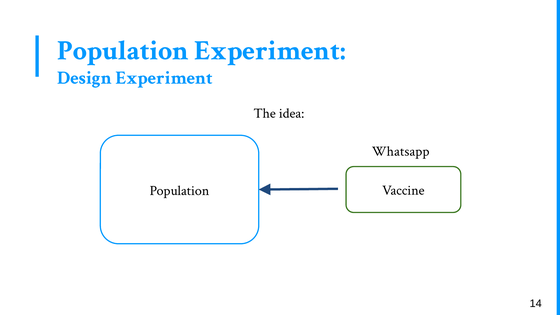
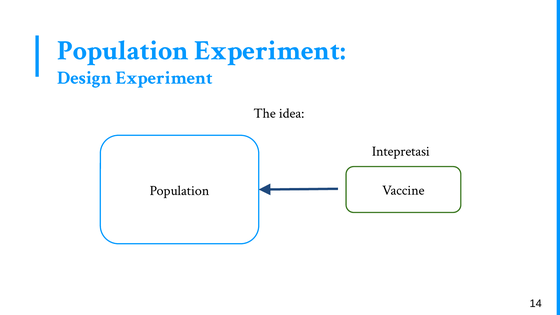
Whatsapp: Whatsapp -> Intepretasi
